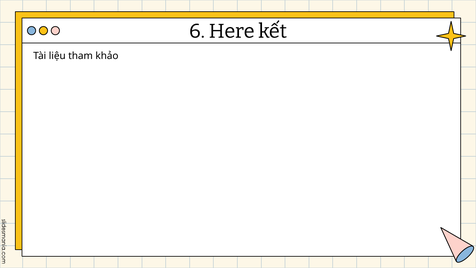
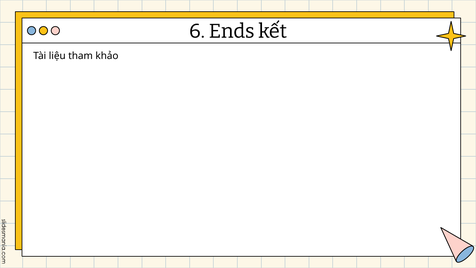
Here: Here -> Ends
